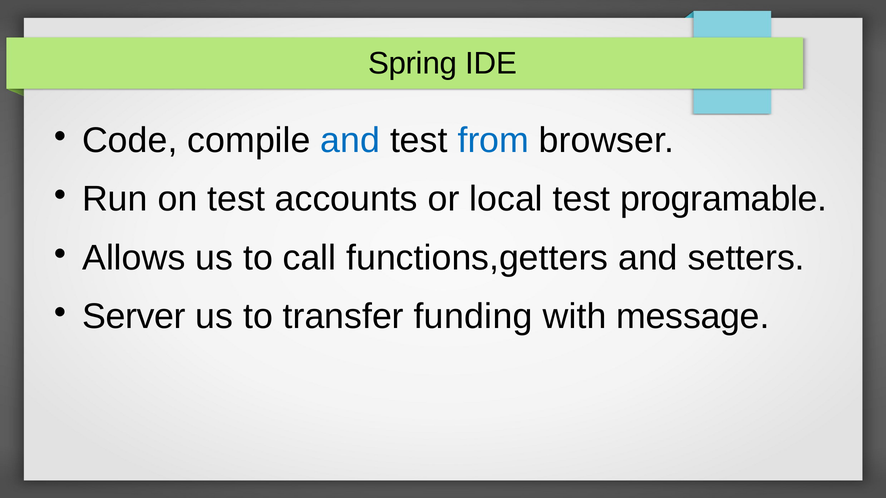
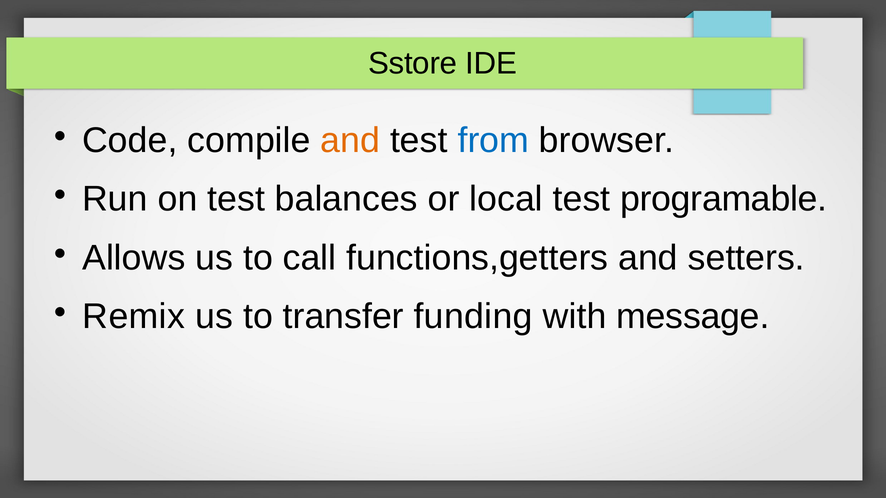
Spring: Spring -> Sstore
and at (350, 141) colour: blue -> orange
accounts: accounts -> balances
Server: Server -> Remix
